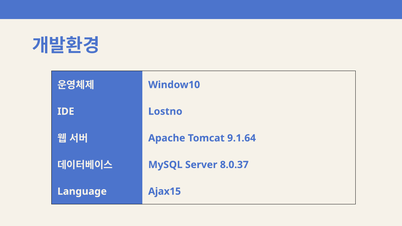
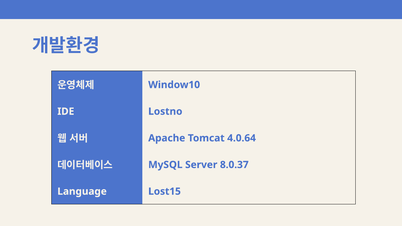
9.1.64: 9.1.64 -> 4.0.64
Ajax15: Ajax15 -> Lost15
